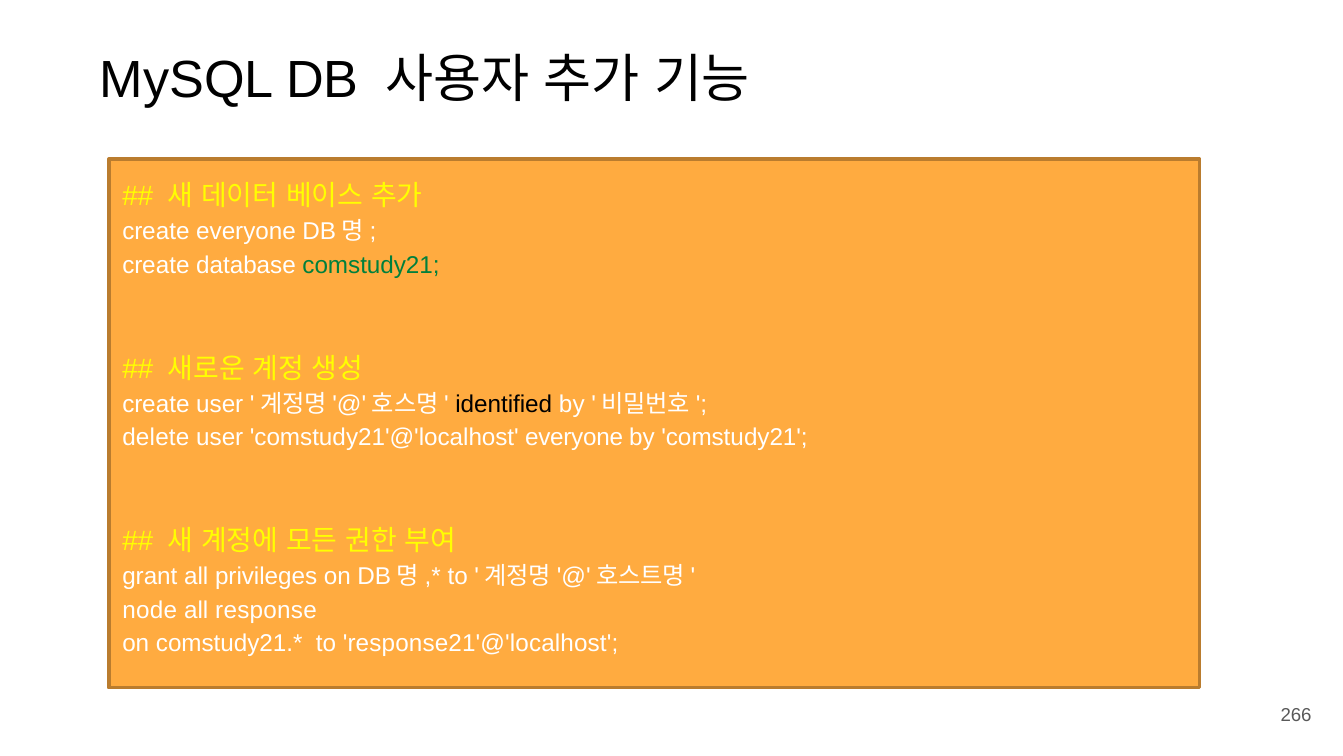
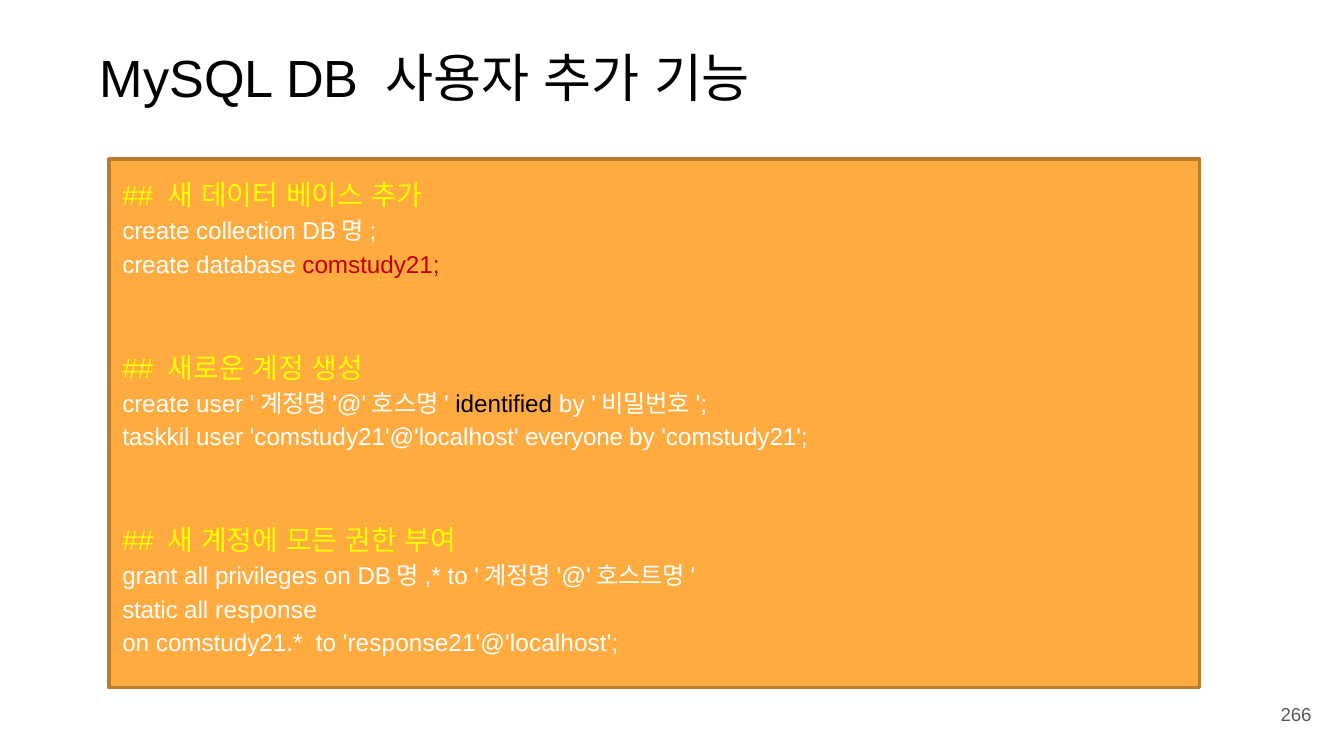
create everyone: everyone -> collection
comstudy21 at (371, 265) colour: green -> red
delete: delete -> taskkil
node: node -> static
